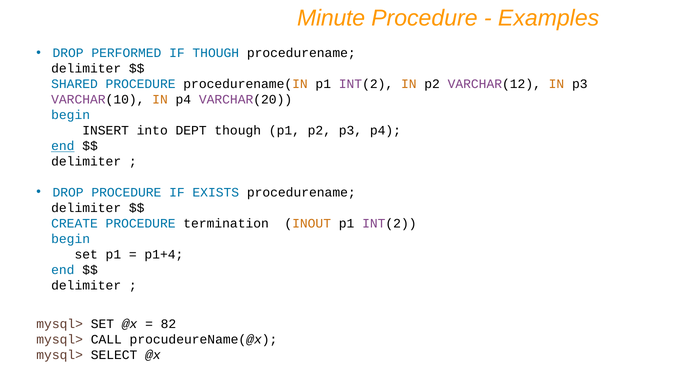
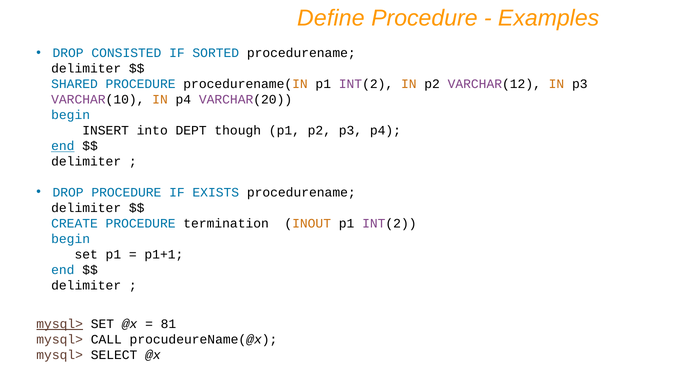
Minute: Minute -> Define
PERFORMED: PERFORMED -> CONSISTED
IF THOUGH: THOUGH -> SORTED
p1+4: p1+4 -> p1+1
mysql> at (60, 325) underline: none -> present
82: 82 -> 81
